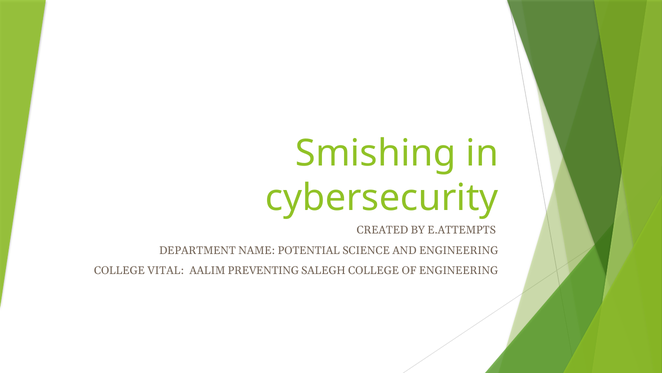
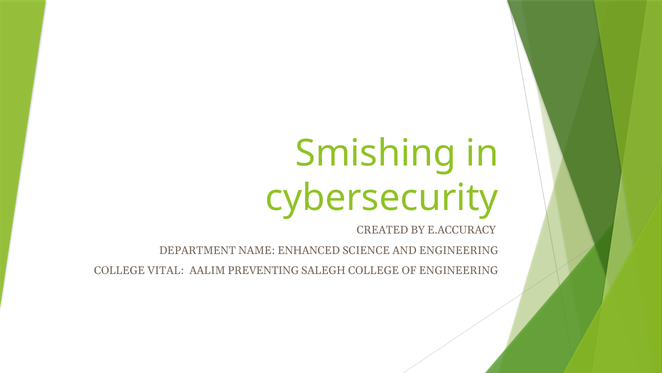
E.ATTEMPTS: E.ATTEMPTS -> E.ACCURACY
POTENTIAL: POTENTIAL -> ENHANCED
